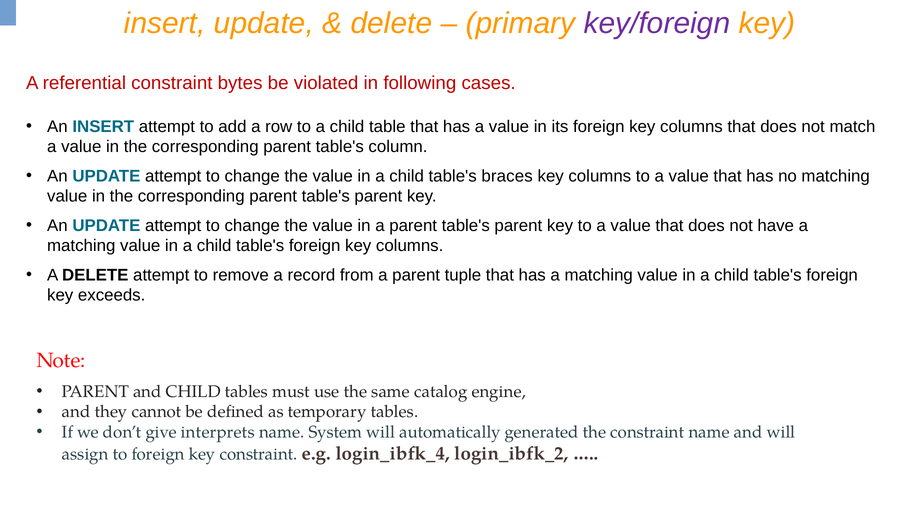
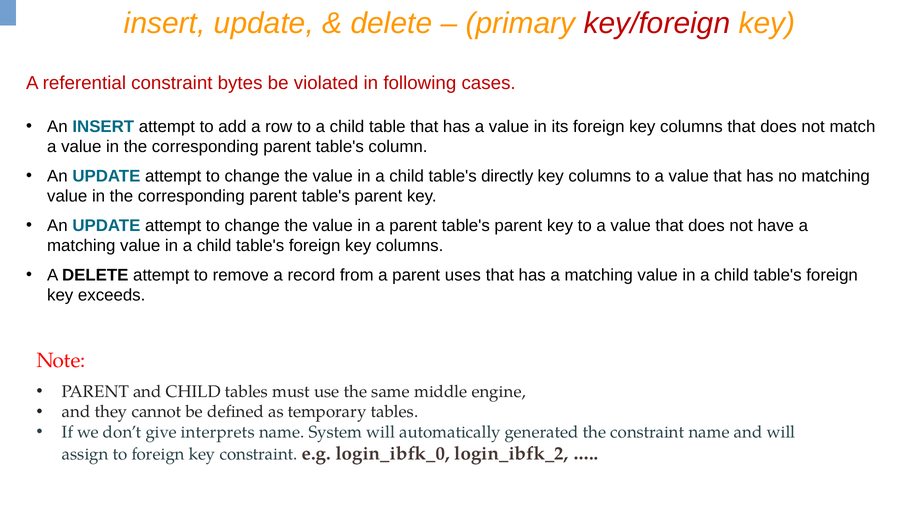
key/foreign colour: purple -> red
braces: braces -> directly
tuple: tuple -> uses
catalog: catalog -> middle
login_ibfk_4: login_ibfk_4 -> login_ibfk_0
